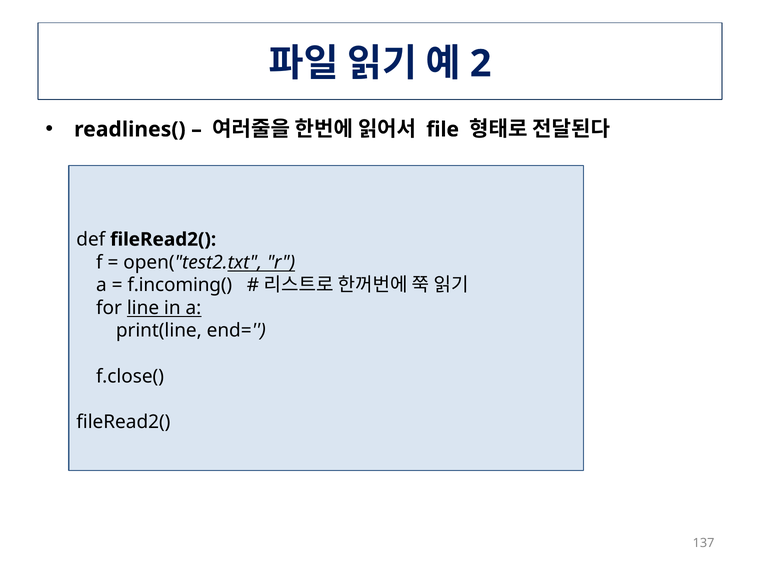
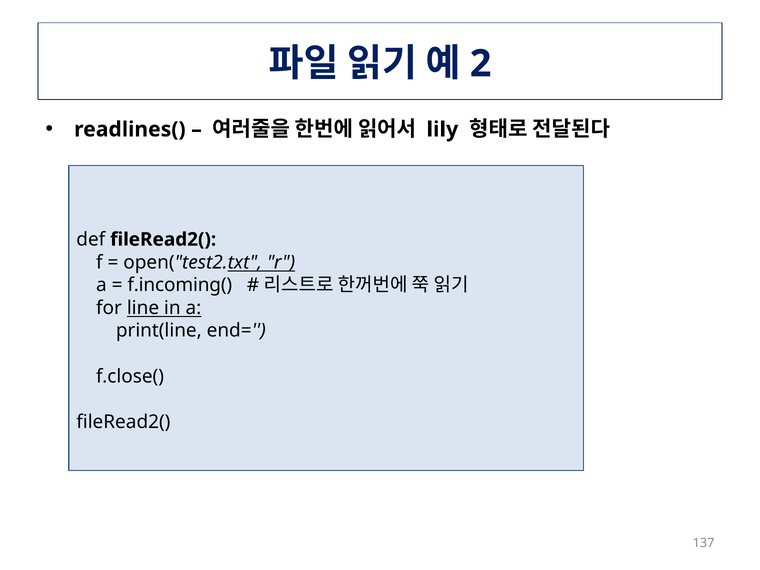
file: file -> lily
